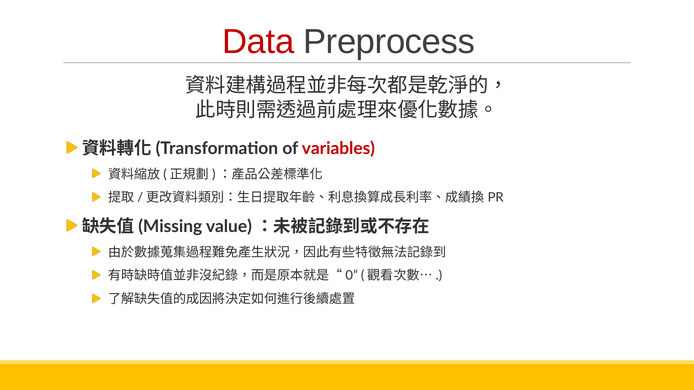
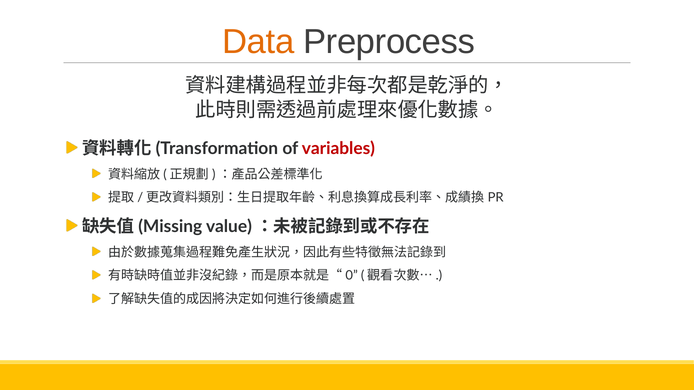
Data colour: red -> orange
